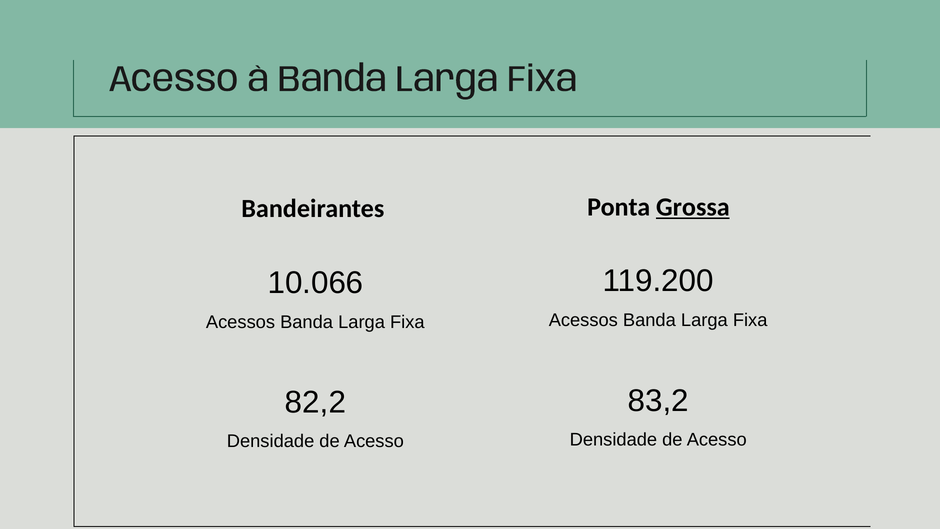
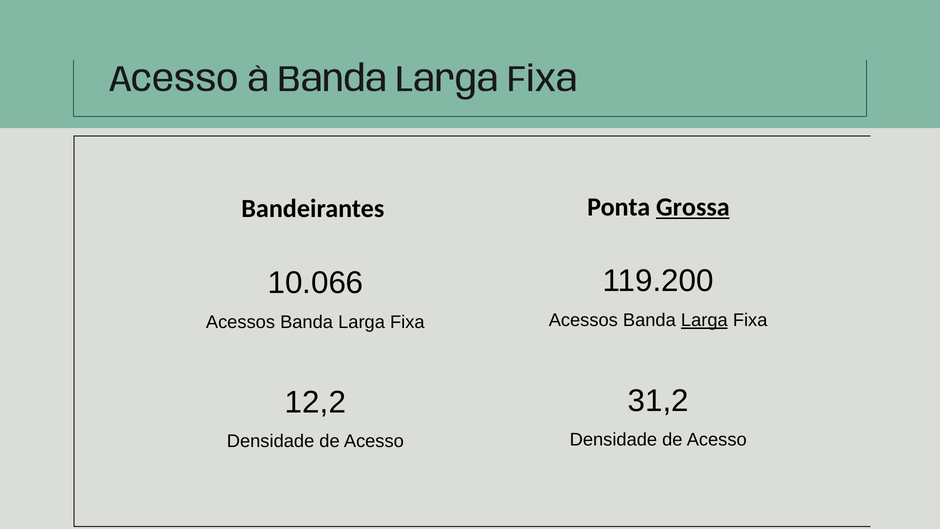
Larga at (704, 320) underline: none -> present
83,2: 83,2 -> 31,2
82,2: 82,2 -> 12,2
